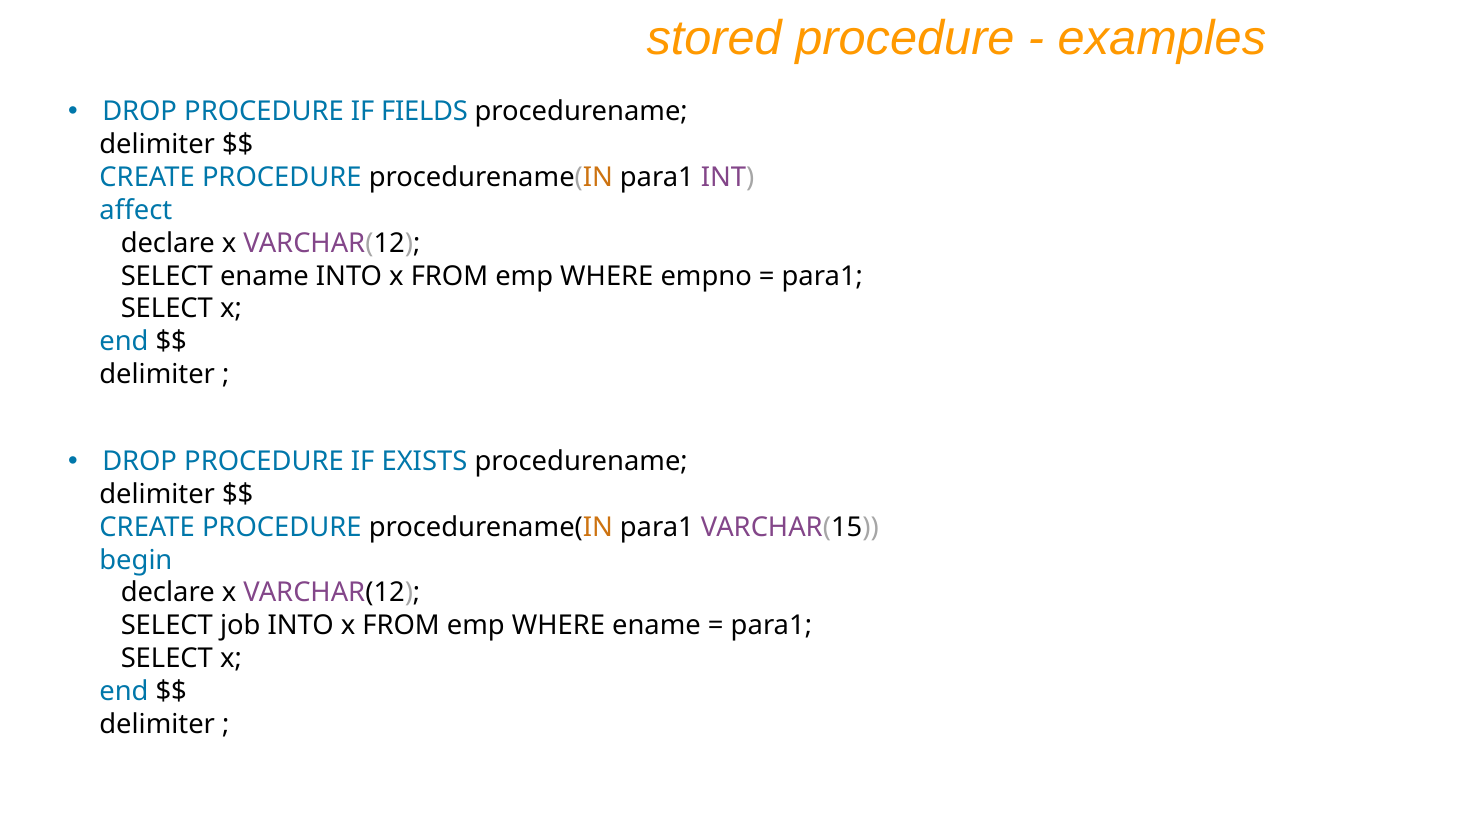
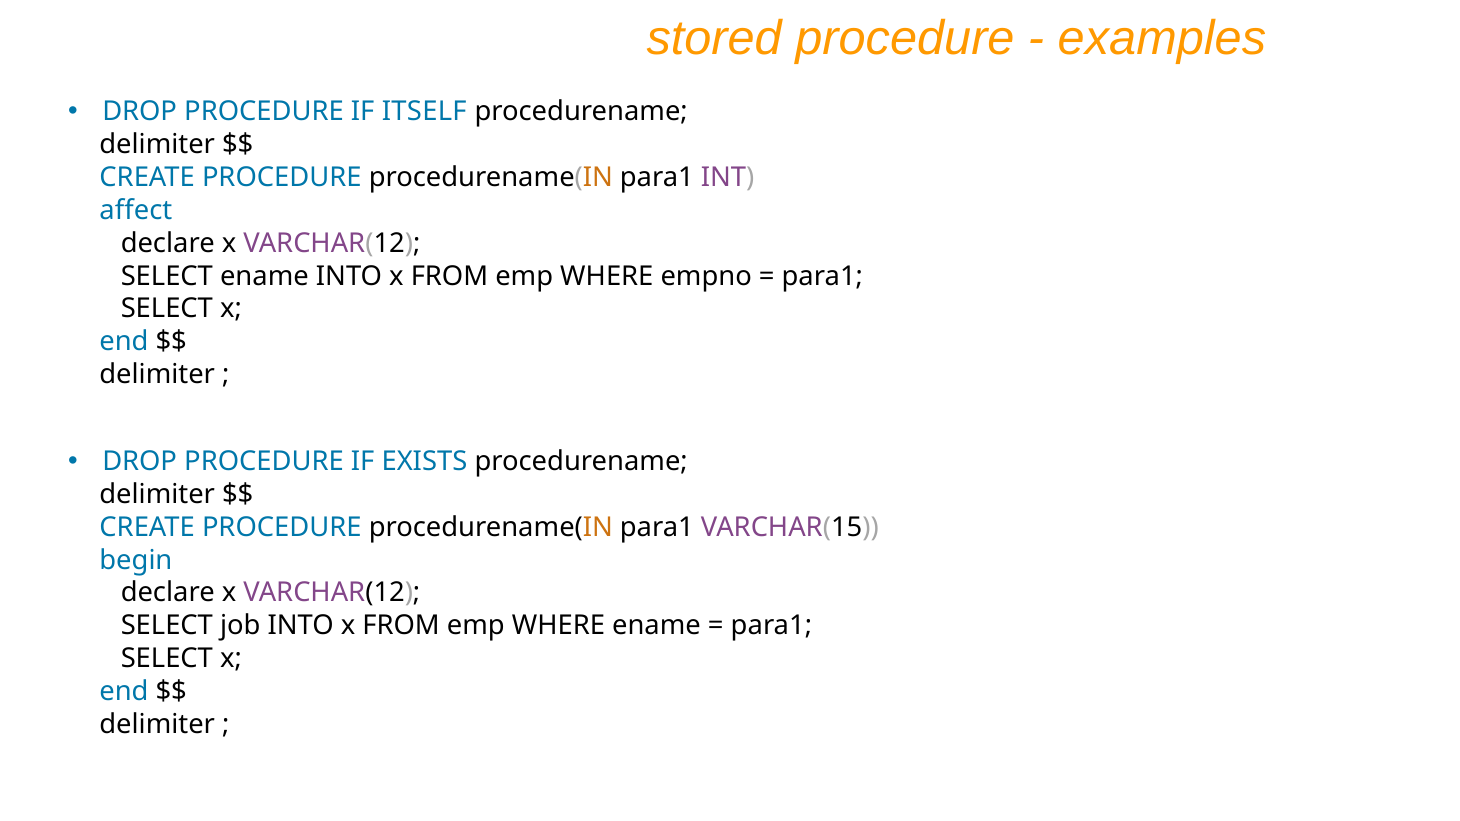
FIELDS: FIELDS -> ITSELF
